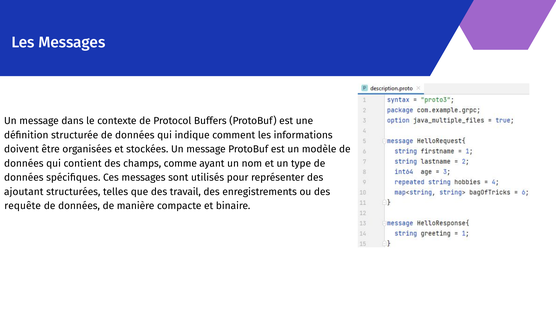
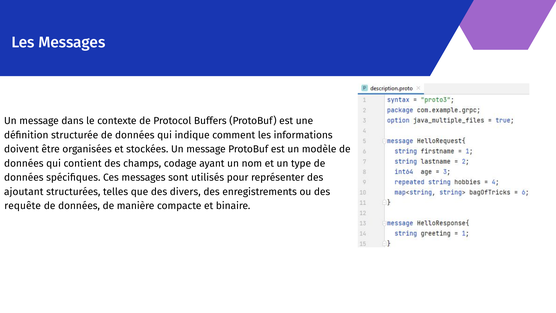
comme: comme -> codage
travail: travail -> divers
